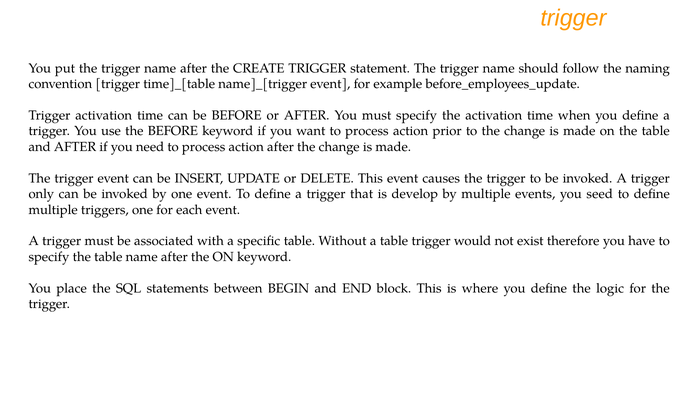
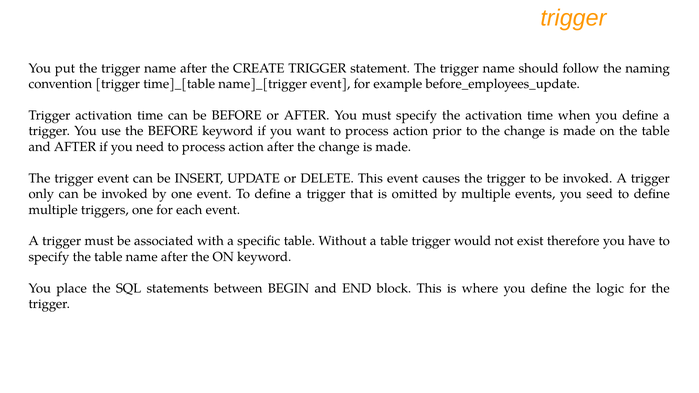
develop: develop -> omitted
